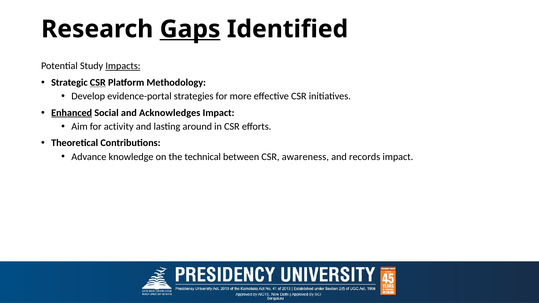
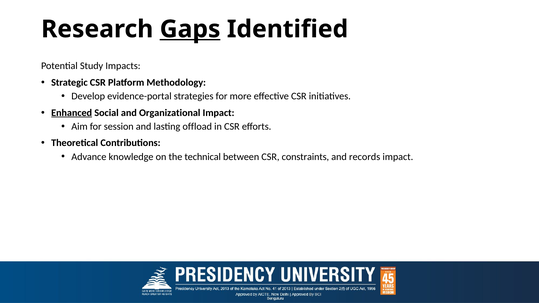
Impacts underline: present -> none
CSR at (98, 83) underline: present -> none
Acknowledges: Acknowledges -> Organizational
activity: activity -> session
around: around -> offload
awareness: awareness -> constraints
